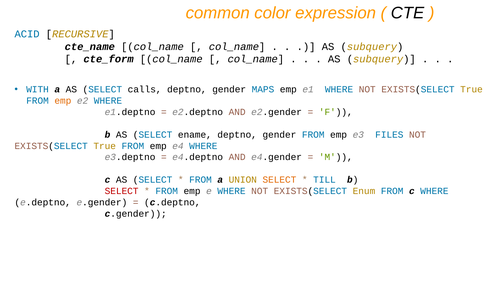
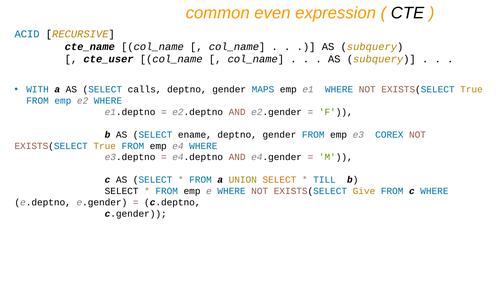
color: color -> even
cte_form: cte_form -> cte_user
emp at (63, 101) colour: orange -> blue
FILES: FILES -> COREX
SELECT at (122, 191) colour: red -> black
Enum: Enum -> Give
